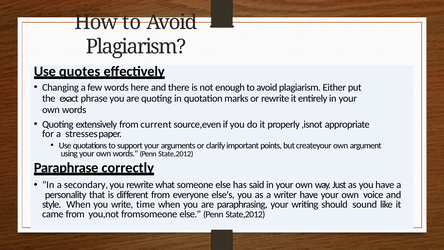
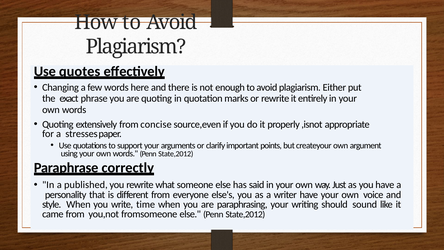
current: current -> concise
secondary: secondary -> published
